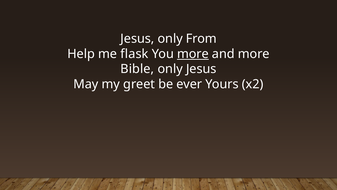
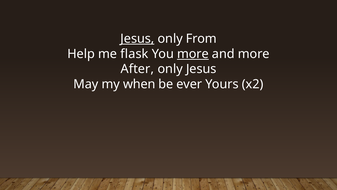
Jesus at (137, 39) underline: none -> present
Bible: Bible -> After
greet: greet -> when
